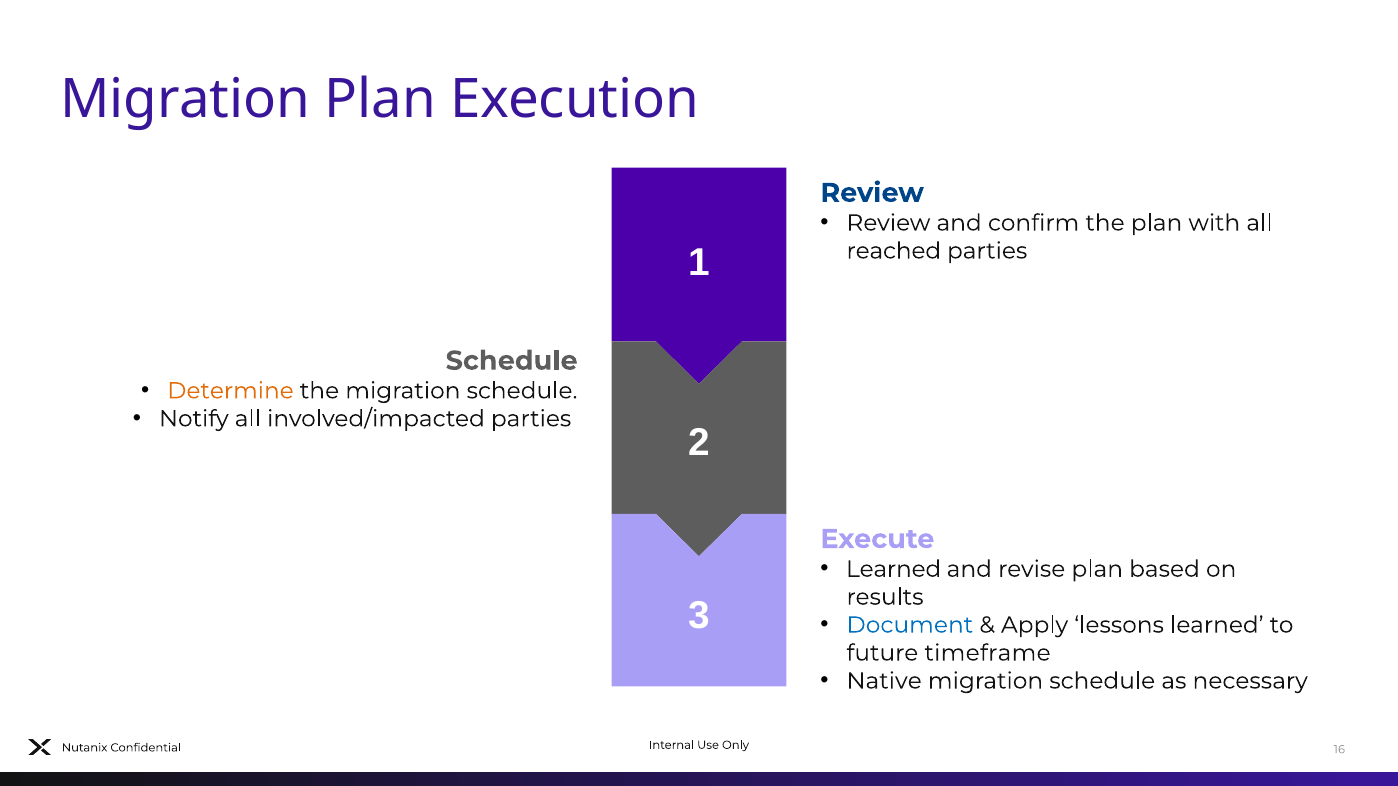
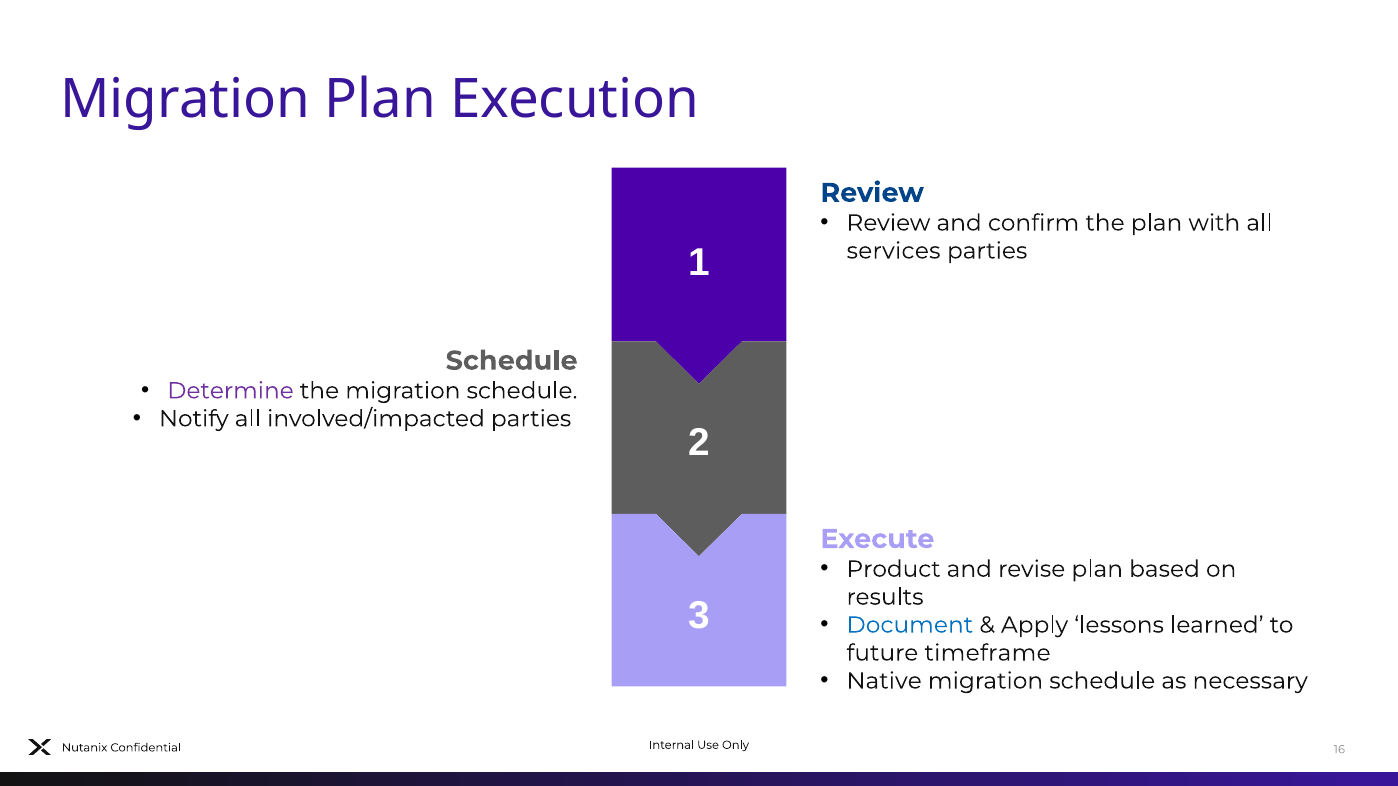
reached: reached -> services
Determine colour: orange -> purple
Learned at (894, 569): Learned -> Product
